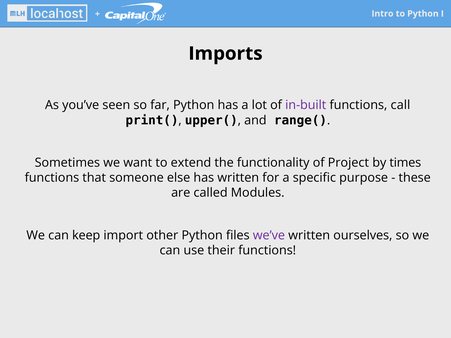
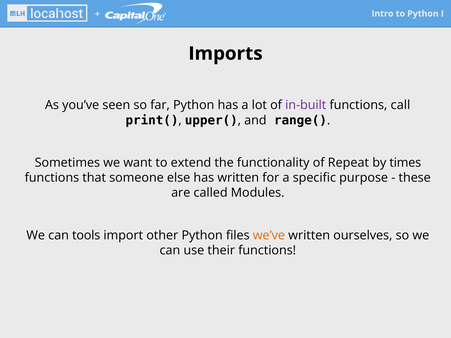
Project: Project -> Repeat
keep: keep -> tools
we’ve colour: purple -> orange
